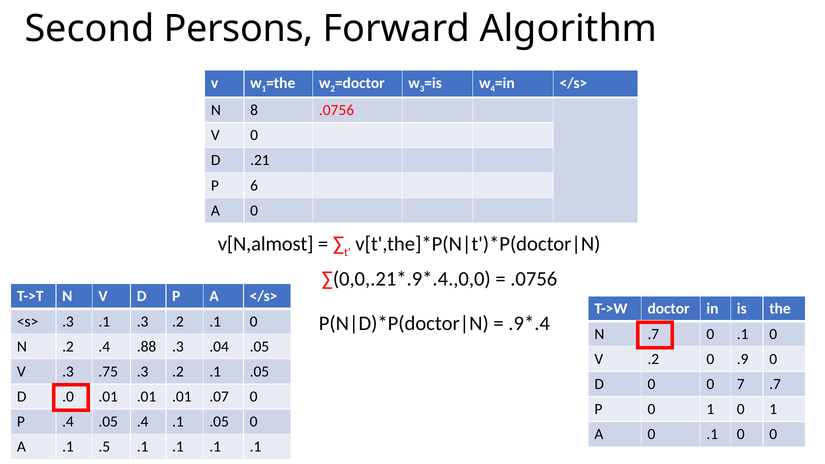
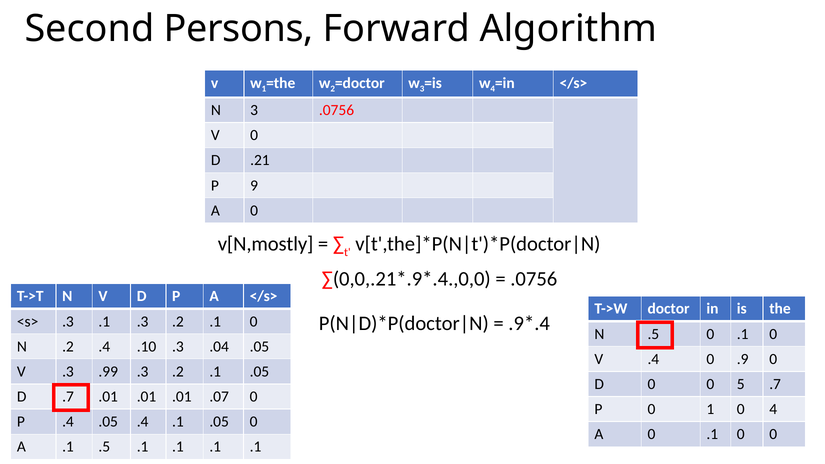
N 8: 8 -> 3
6: 6 -> 9
v[N,almost: v[N,almost -> v[N,mostly
N .7: .7 -> .5
.88: .88 -> .10
V .2: .2 -> .4
.75: .75 -> .99
7: 7 -> 5
D .0: .0 -> .7
1 0 1: 1 -> 4
